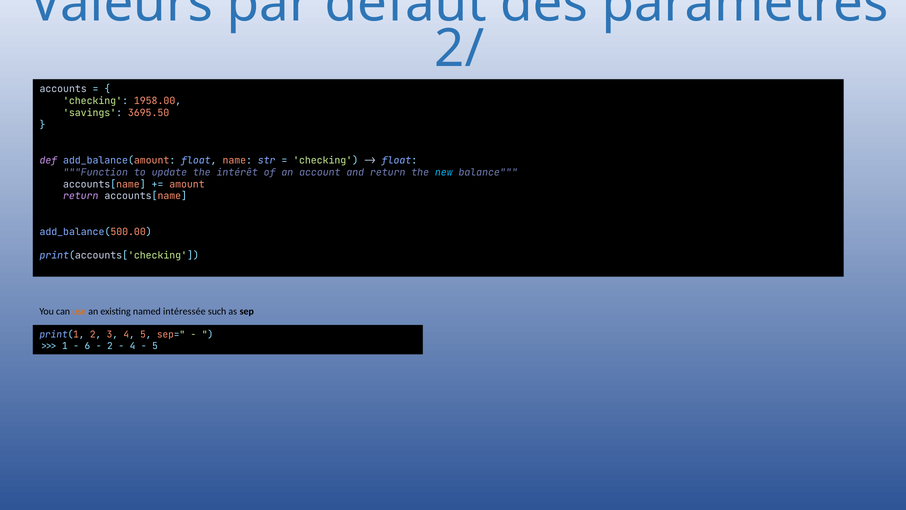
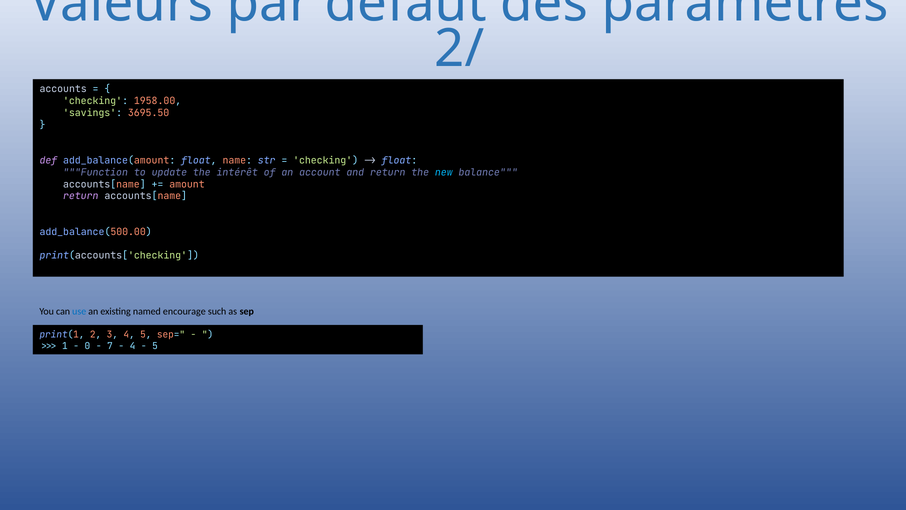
use colour: orange -> blue
intéressée: intéressée -> encourage
6: 6 -> 0
2 at (110, 346): 2 -> 7
